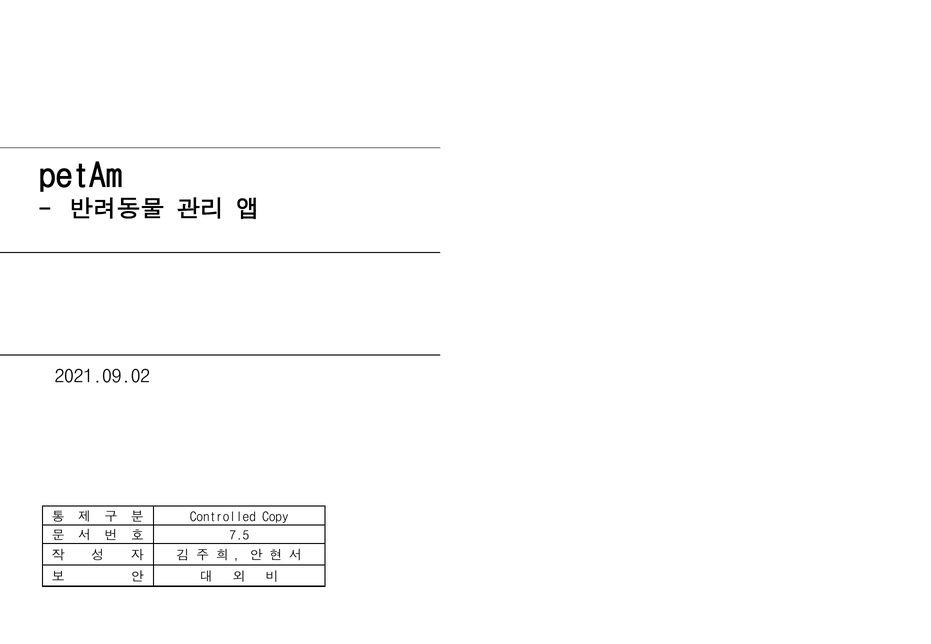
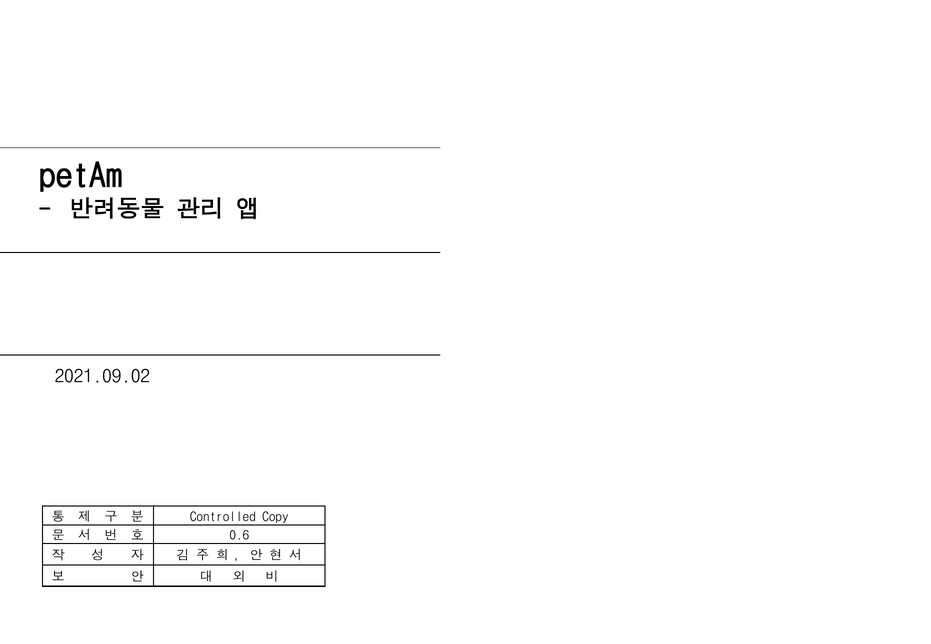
7.5: 7.5 -> 0.6
